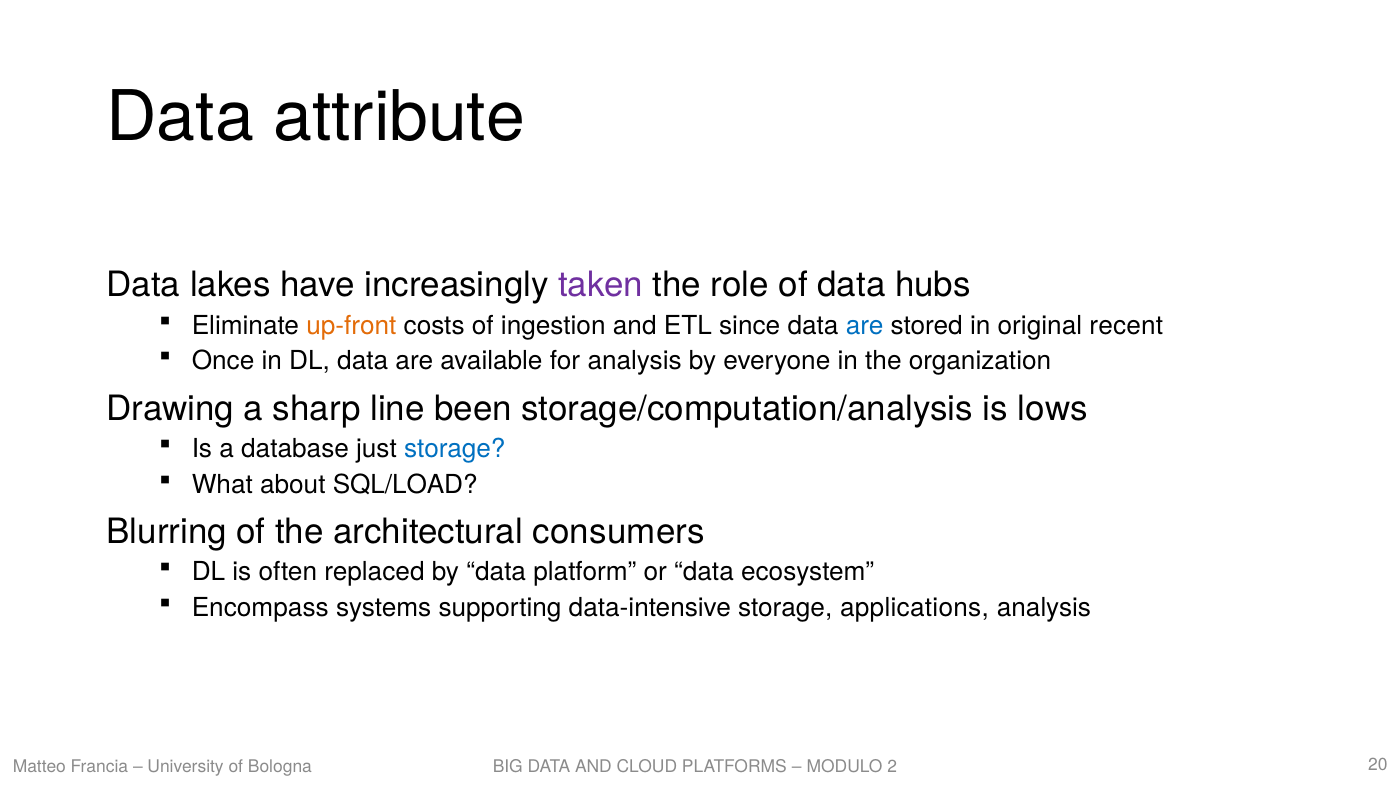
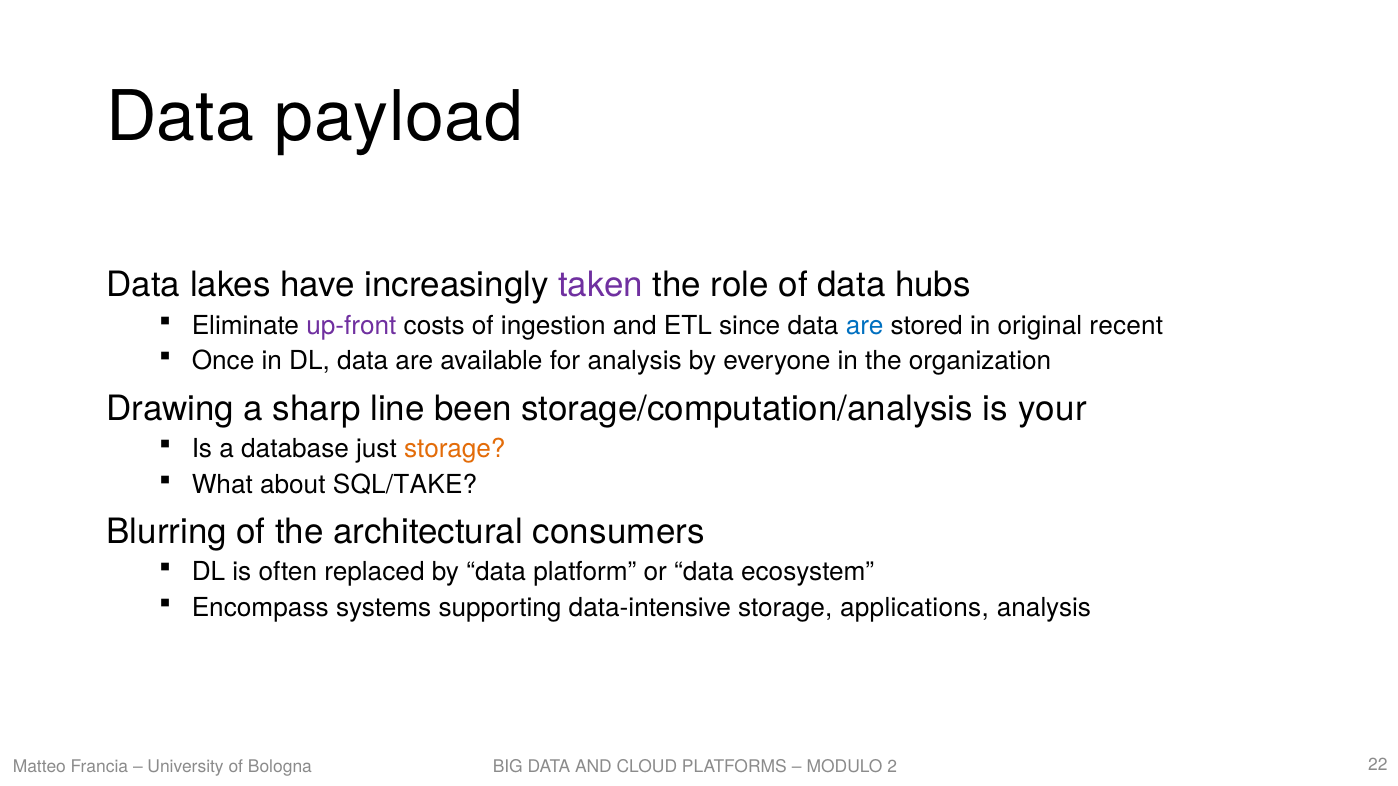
attribute: attribute -> payload
up-front colour: orange -> purple
lows: lows -> your
storage at (455, 449) colour: blue -> orange
SQL/LOAD: SQL/LOAD -> SQL/TAKE
20: 20 -> 22
